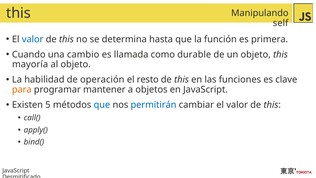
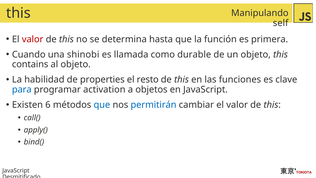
valor at (33, 39) colour: blue -> red
cambio: cambio -> shinobi
mayoría: mayoría -> contains
operación: operación -> properties
para colour: orange -> blue
mantener: mantener -> activation
5: 5 -> 6
